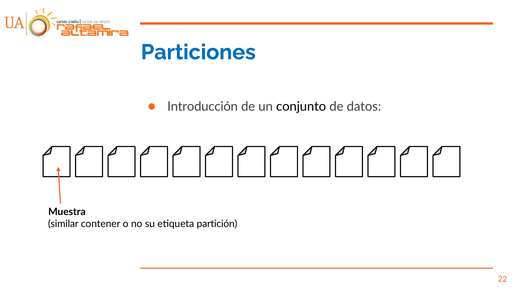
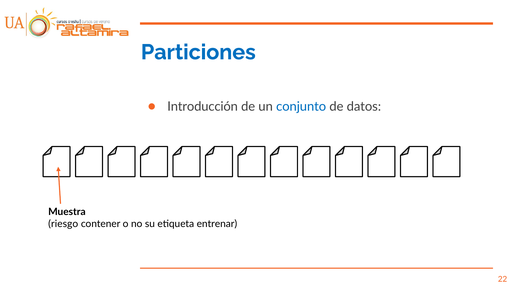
conjunto colour: black -> blue
similar: similar -> riesgo
partición: partición -> entrenar
